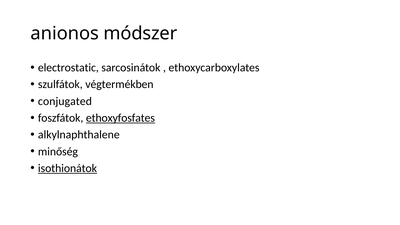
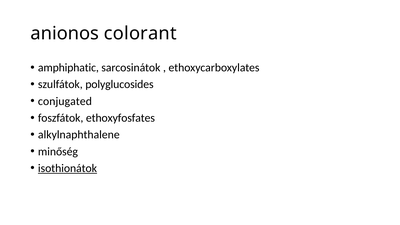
módszer: módszer -> colorant
electrostatic: electrostatic -> amphiphatic
végtermékben: végtermékben -> polyglucosides
ethoxyfosfates underline: present -> none
